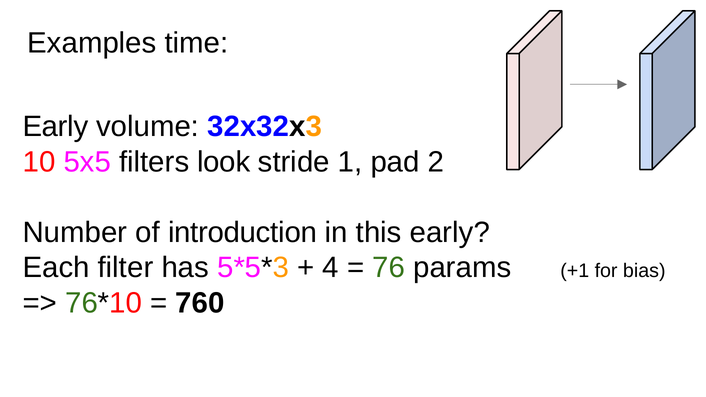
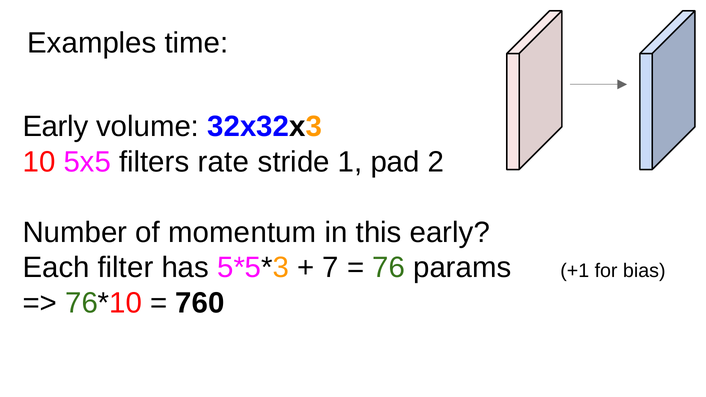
look: look -> rate
introduction: introduction -> momentum
4: 4 -> 7
